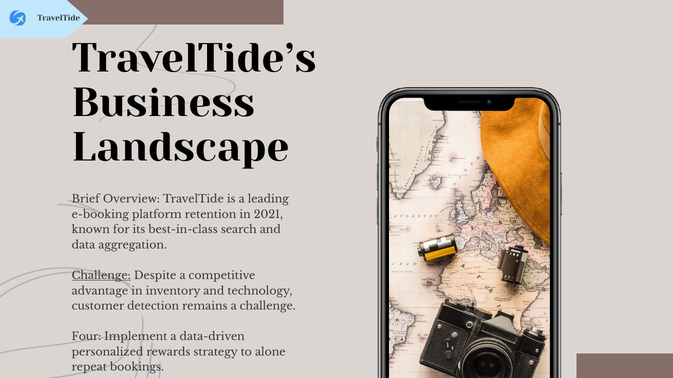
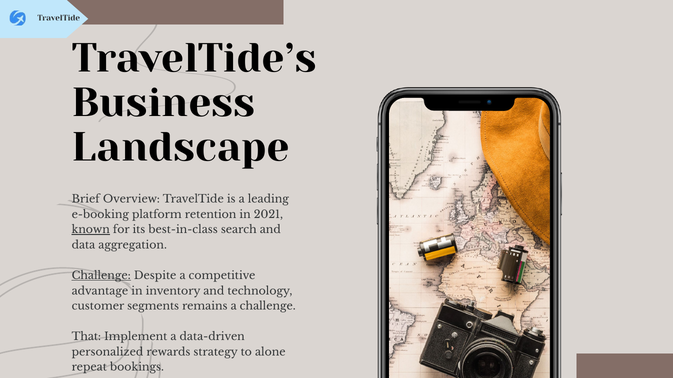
known underline: none -> present
detection: detection -> segments
Four: Four -> That
